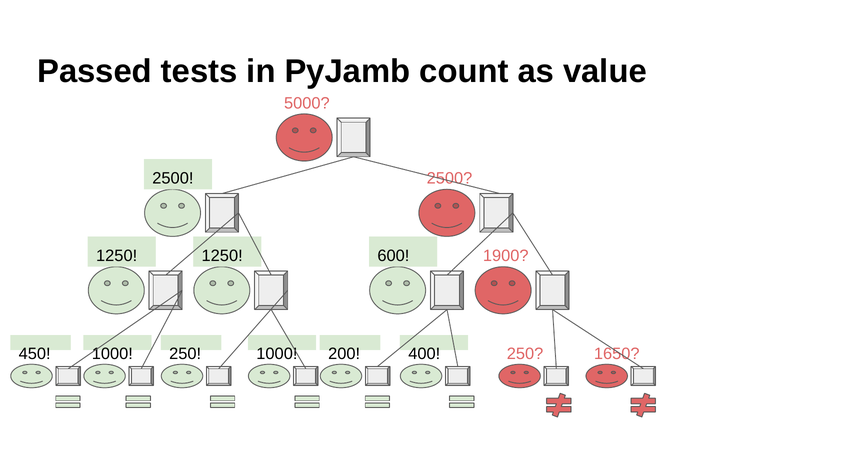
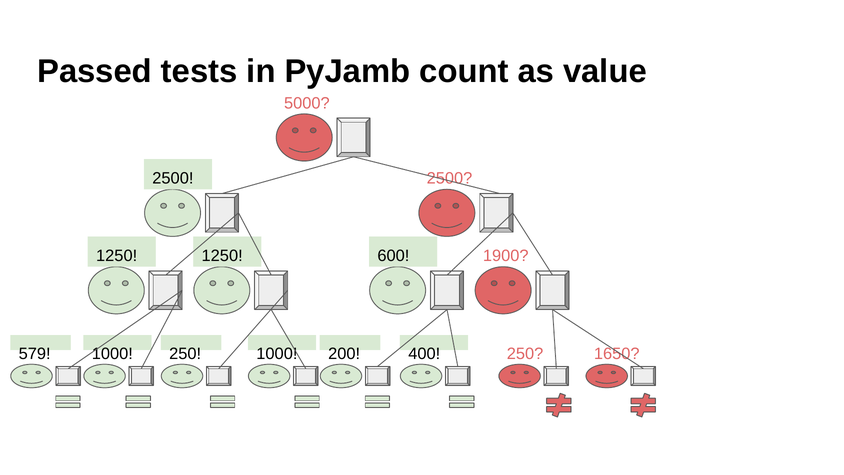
450: 450 -> 579
